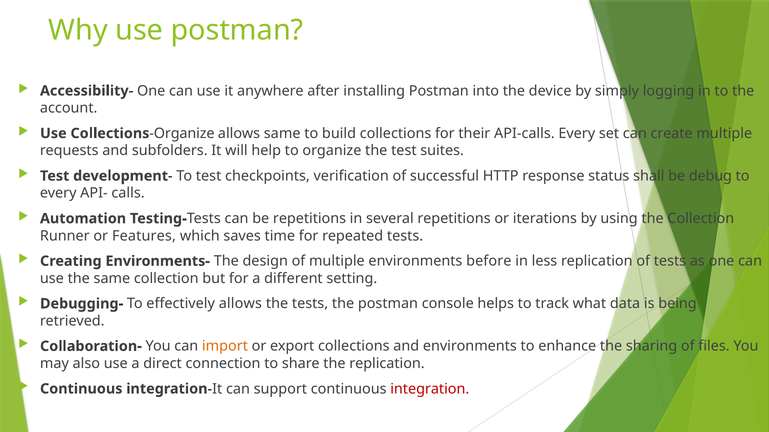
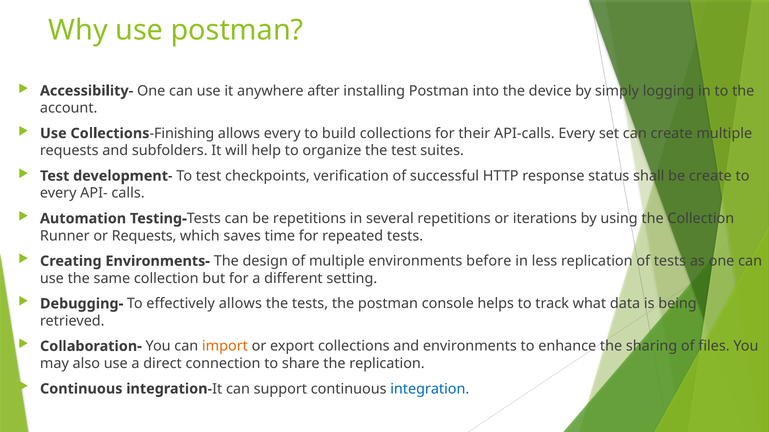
Collections Organize: Organize -> Finishing
allows same: same -> every
be debug: debug -> create
or Features: Features -> Requests
integration colour: red -> blue
